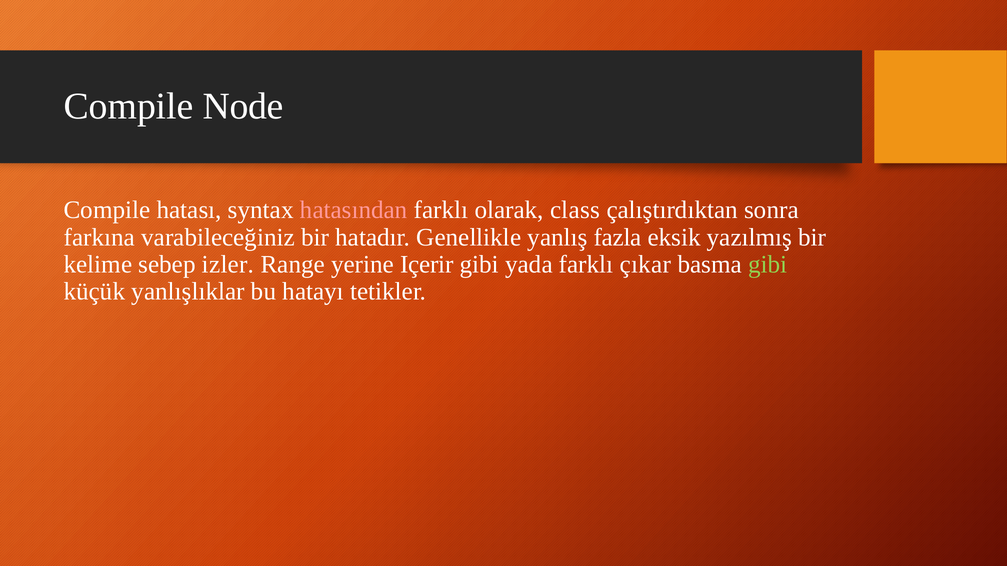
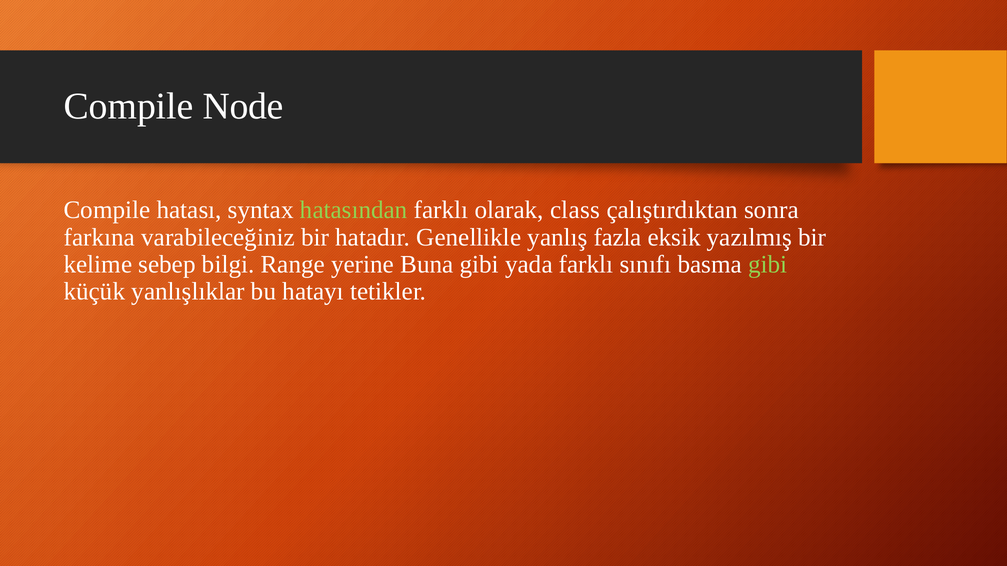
hatasından colour: pink -> light green
izler: izler -> bilgi
Içerir: Içerir -> Buna
çıkar: çıkar -> sınıfı
